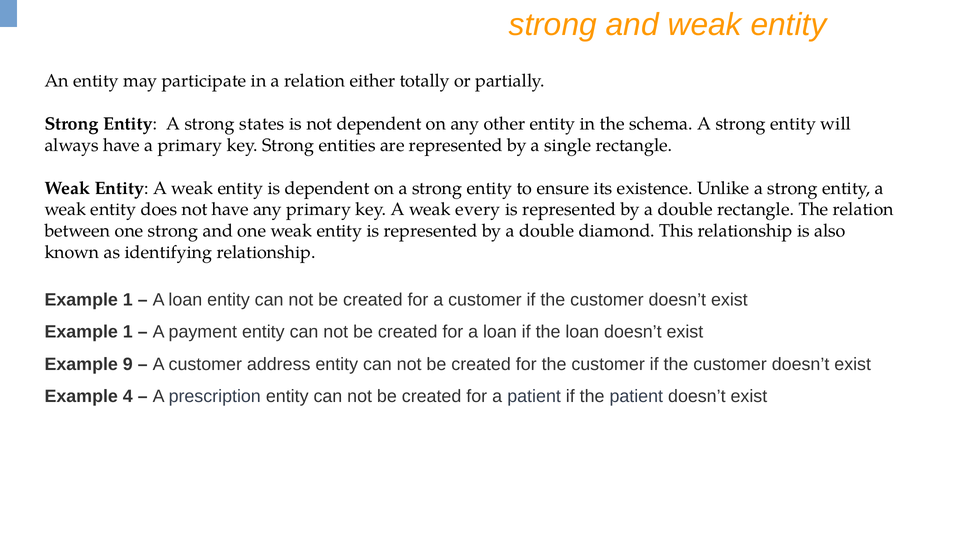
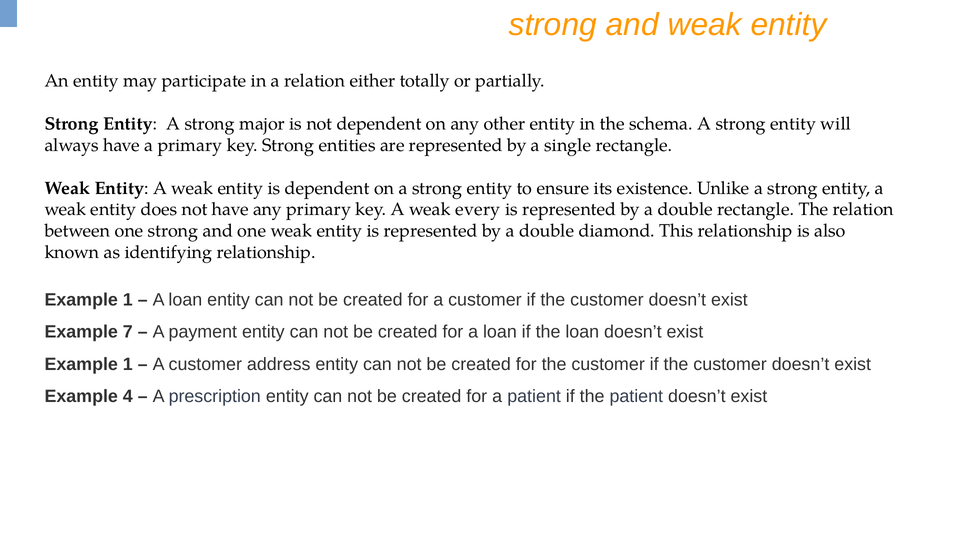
states: states -> major
1 at (128, 332): 1 -> 7
9 at (128, 364): 9 -> 1
